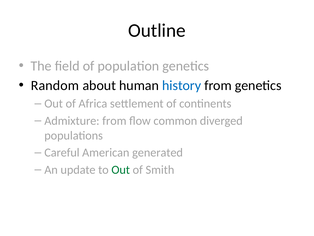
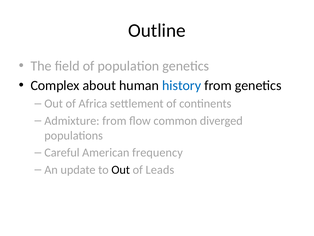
Random: Random -> Complex
generated: generated -> frequency
Out at (121, 169) colour: green -> black
Smith: Smith -> Leads
